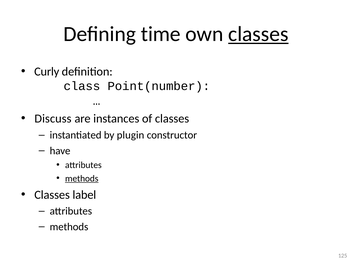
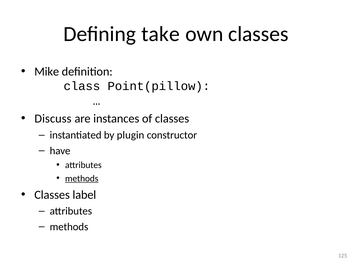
time: time -> take
classes at (258, 34) underline: present -> none
Curly: Curly -> Mike
Point(number: Point(number -> Point(pillow
